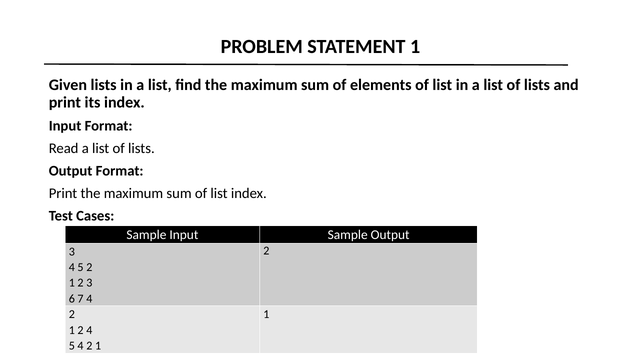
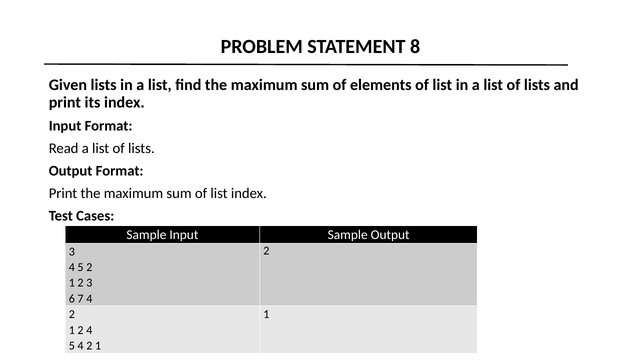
STATEMENT 1: 1 -> 8
